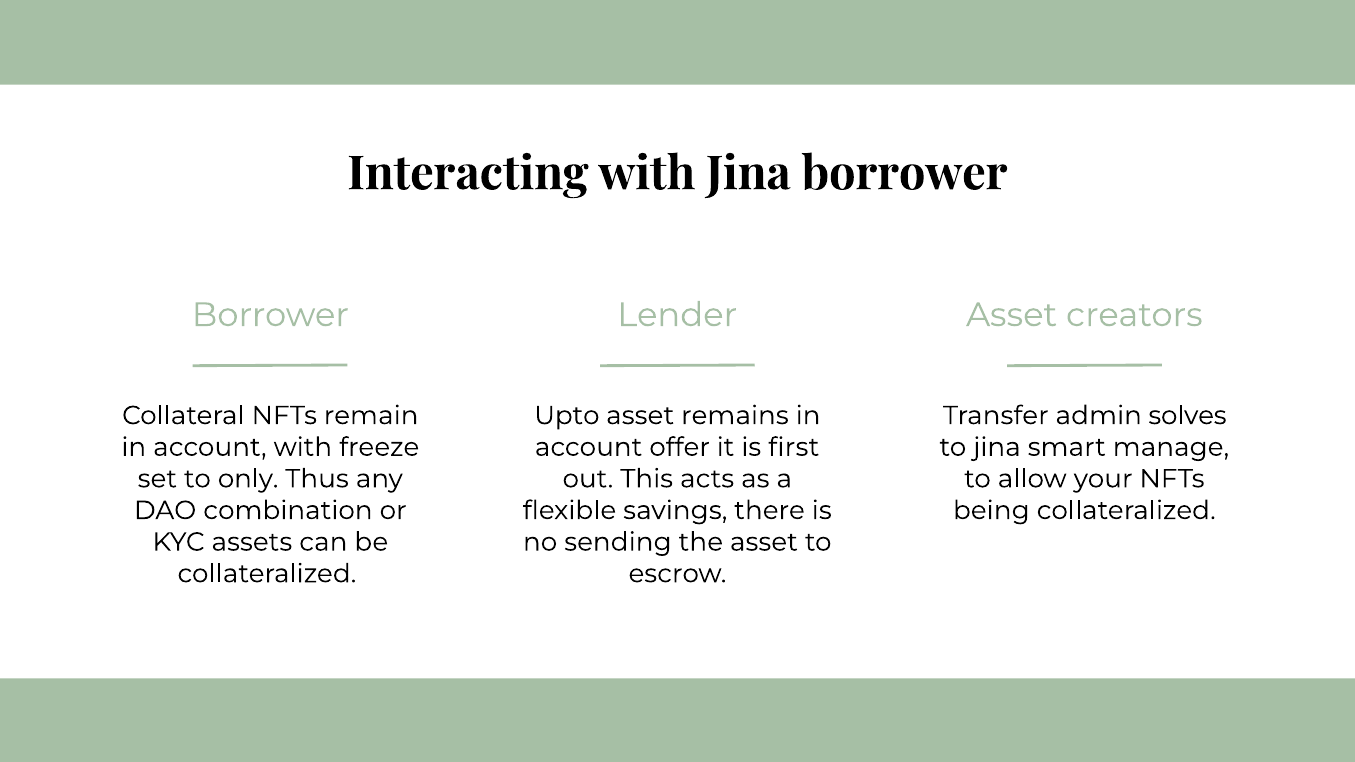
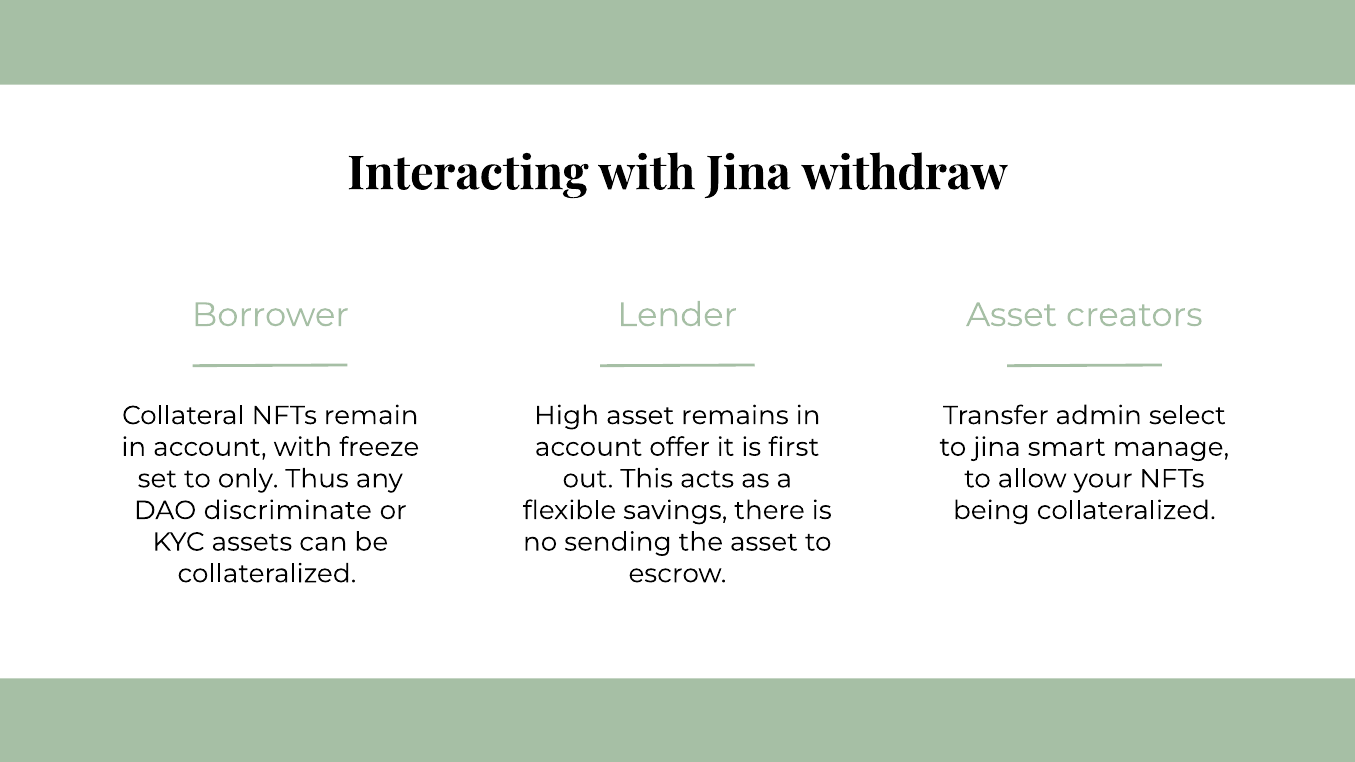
Jina borrower: borrower -> withdraw
Upto: Upto -> High
solves: solves -> select
combination: combination -> discriminate
